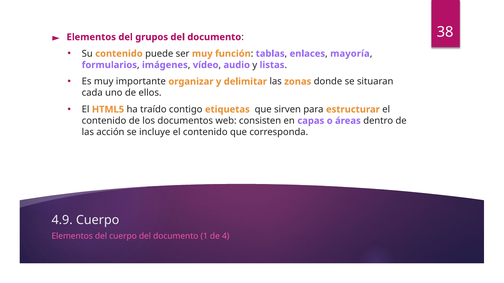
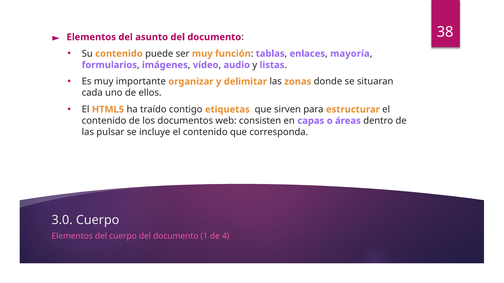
grupos: grupos -> asunto
acción: acción -> pulsar
4.9: 4.9 -> 3.0
